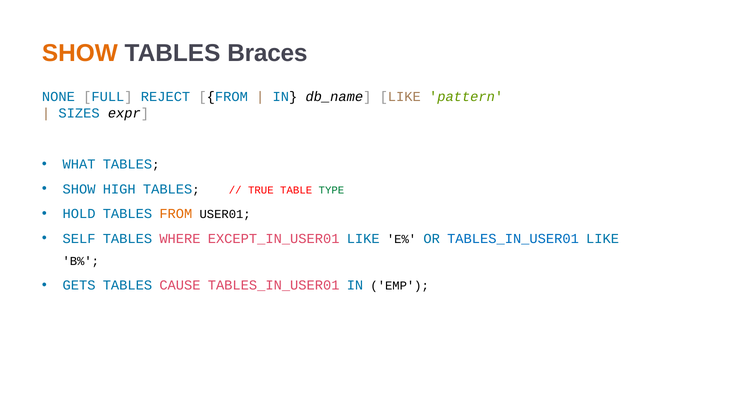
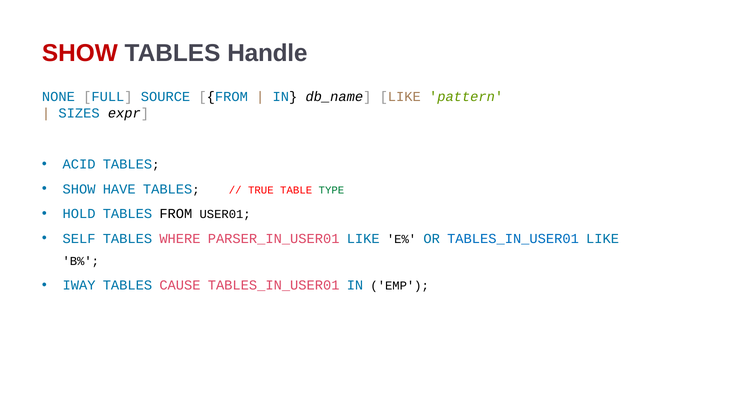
SHOW at (80, 53) colour: orange -> red
Braces: Braces -> Handle
REJECT: REJECT -> SOURCE
WHAT: WHAT -> ACID
HIGH: HIGH -> HAVE
FROM at (176, 214) colour: orange -> black
EXCEPT_IN_USER01: EXCEPT_IN_USER01 -> PARSER_IN_USER01
GETS: GETS -> IWAY
